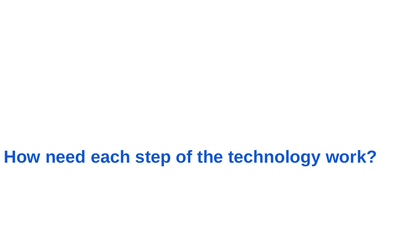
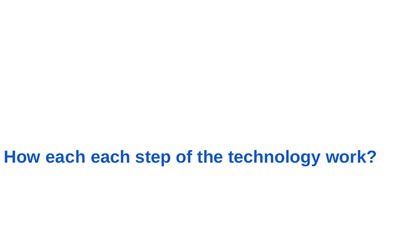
How need: need -> each
